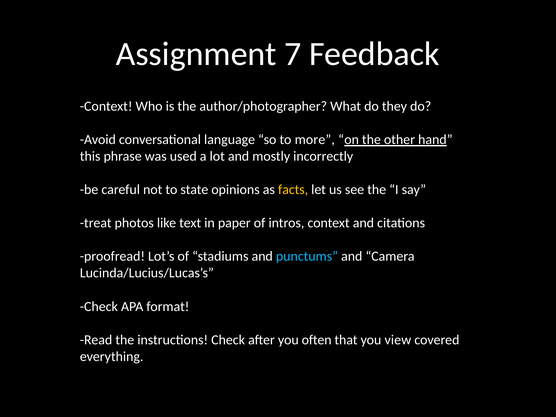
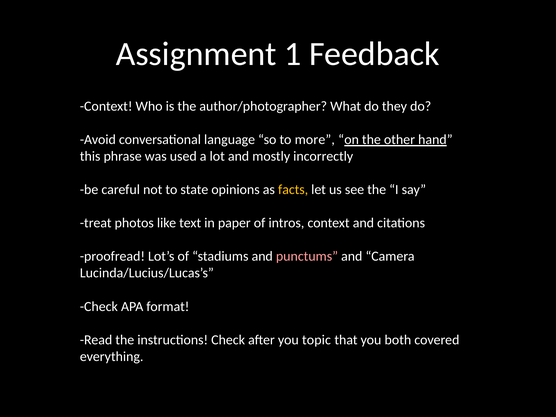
7: 7 -> 1
punctums colour: light blue -> pink
often: often -> topic
view: view -> both
